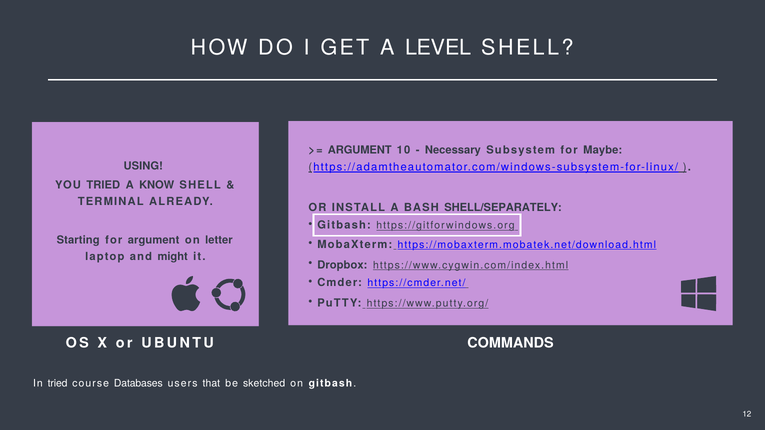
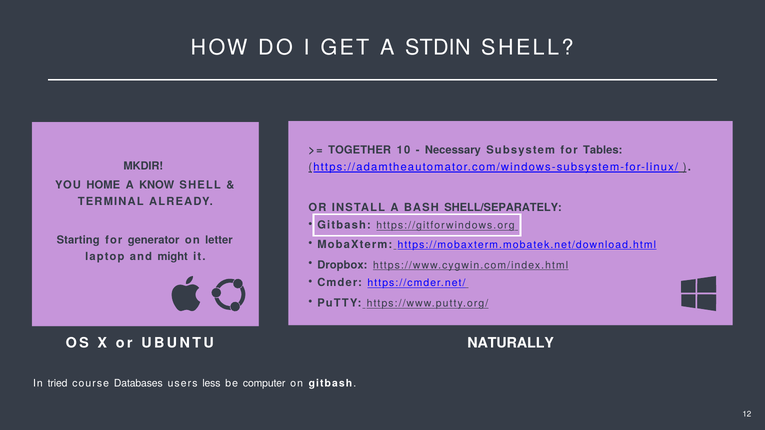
LEVEL: LEVEL -> STDIN
ARGUMENT at (360, 150): ARGUMENT -> TOGETHER
Maybe: Maybe -> Tables
USING: USING -> MKDIR
YOU TRIED: TRIED -> HOME
for argument: argument -> generator
COMMANDS: COMMANDS -> NATURALLY
that: that -> less
sketched: sketched -> computer
